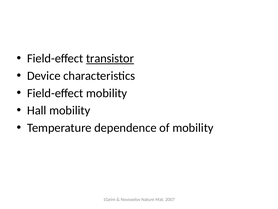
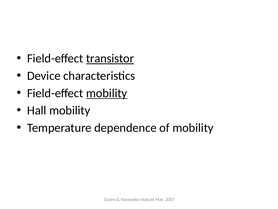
mobility at (107, 93) underline: none -> present
